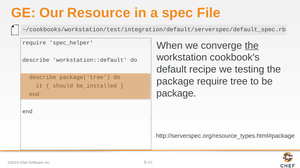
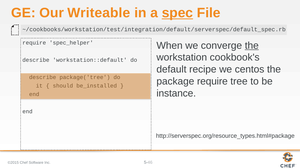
Resource: Resource -> Writeable
spec underline: none -> present
testing: testing -> centos
package at (176, 94): package -> instance
